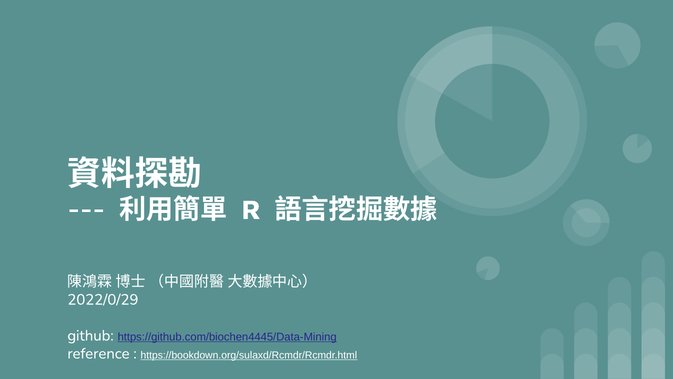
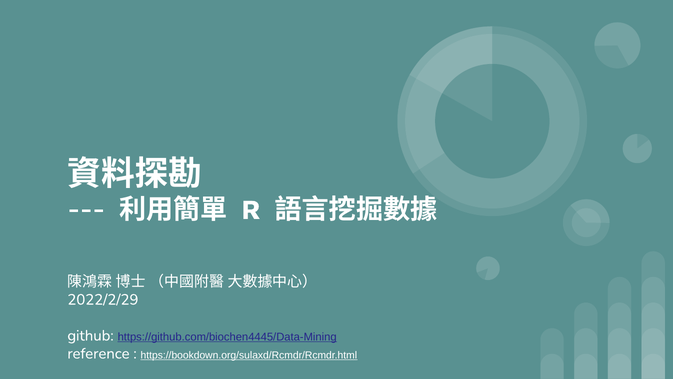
2022/0/29: 2022/0/29 -> 2022/2/29
